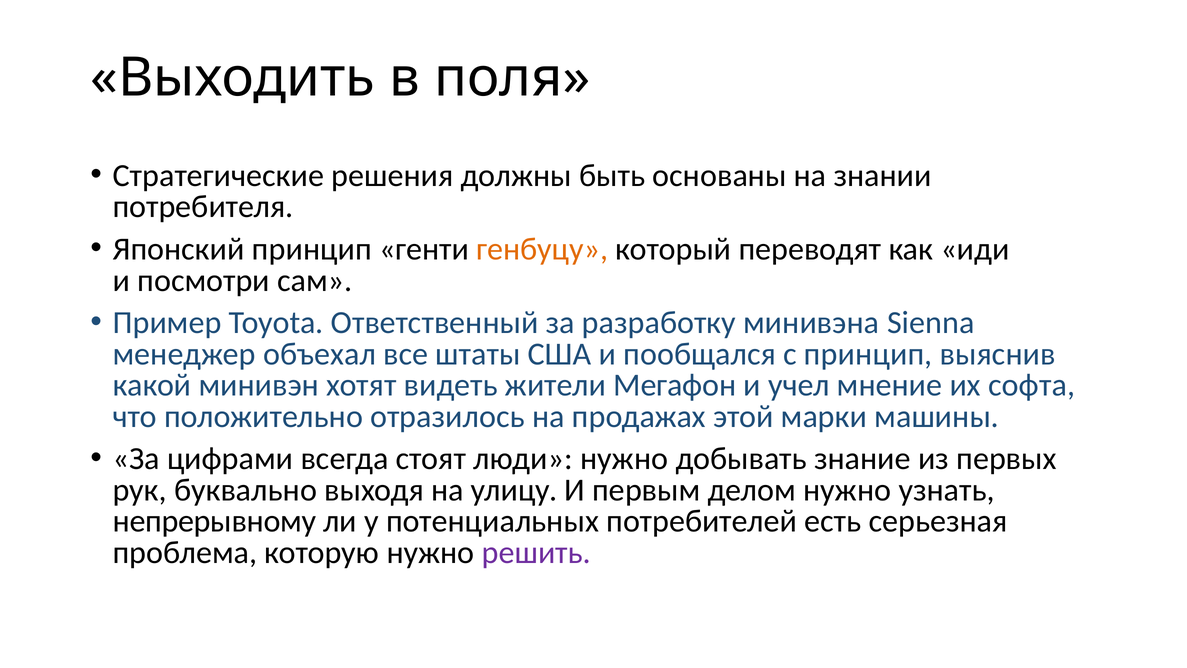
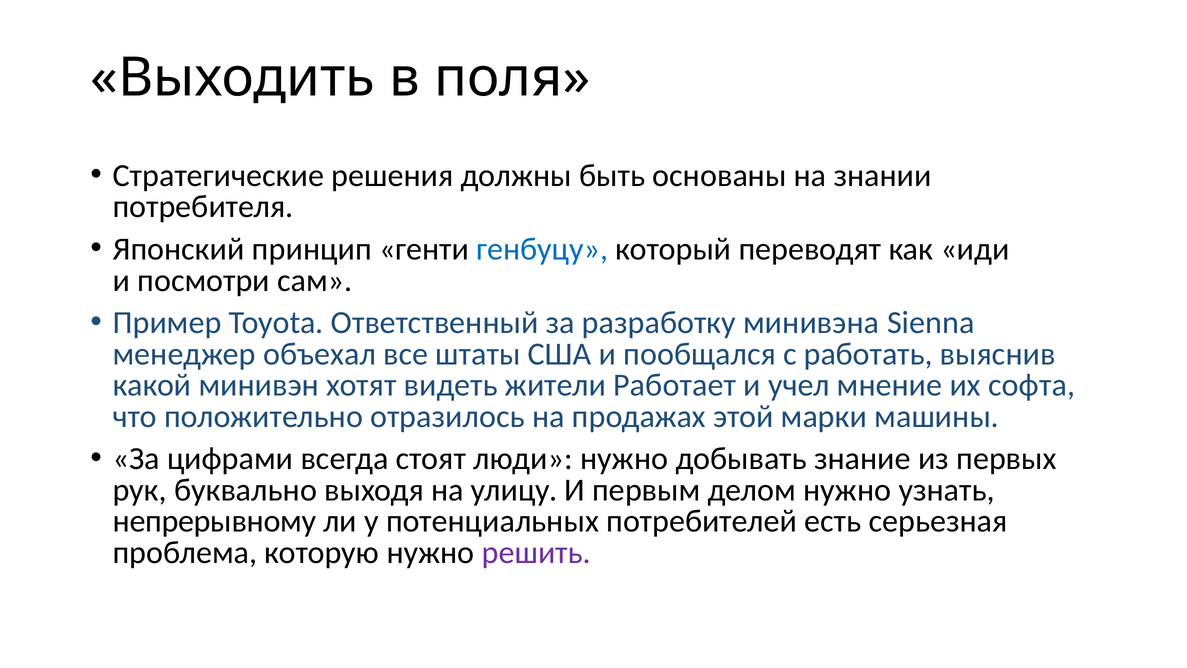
генбуцу colour: orange -> blue
с принцип: принцип -> работать
Мегафон: Мегафон -> Работает
